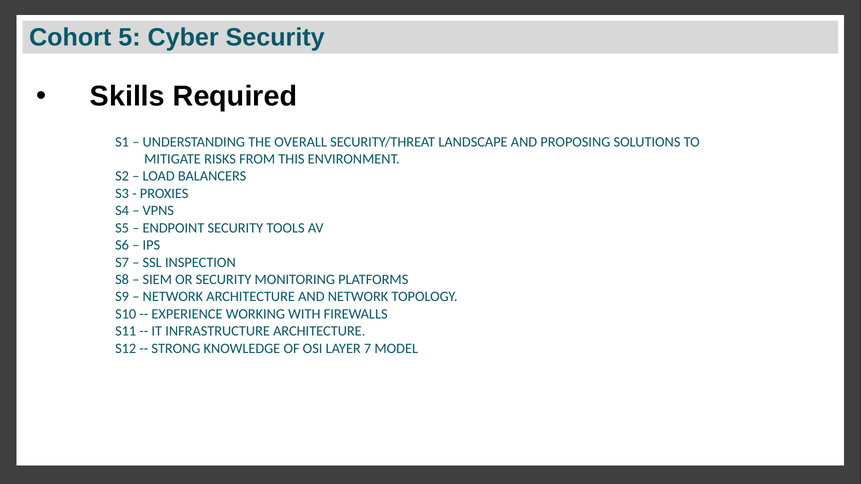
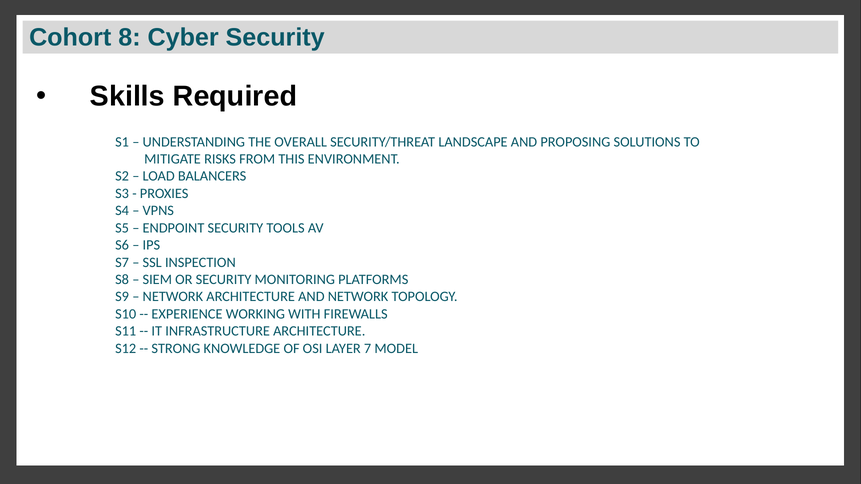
5: 5 -> 8
